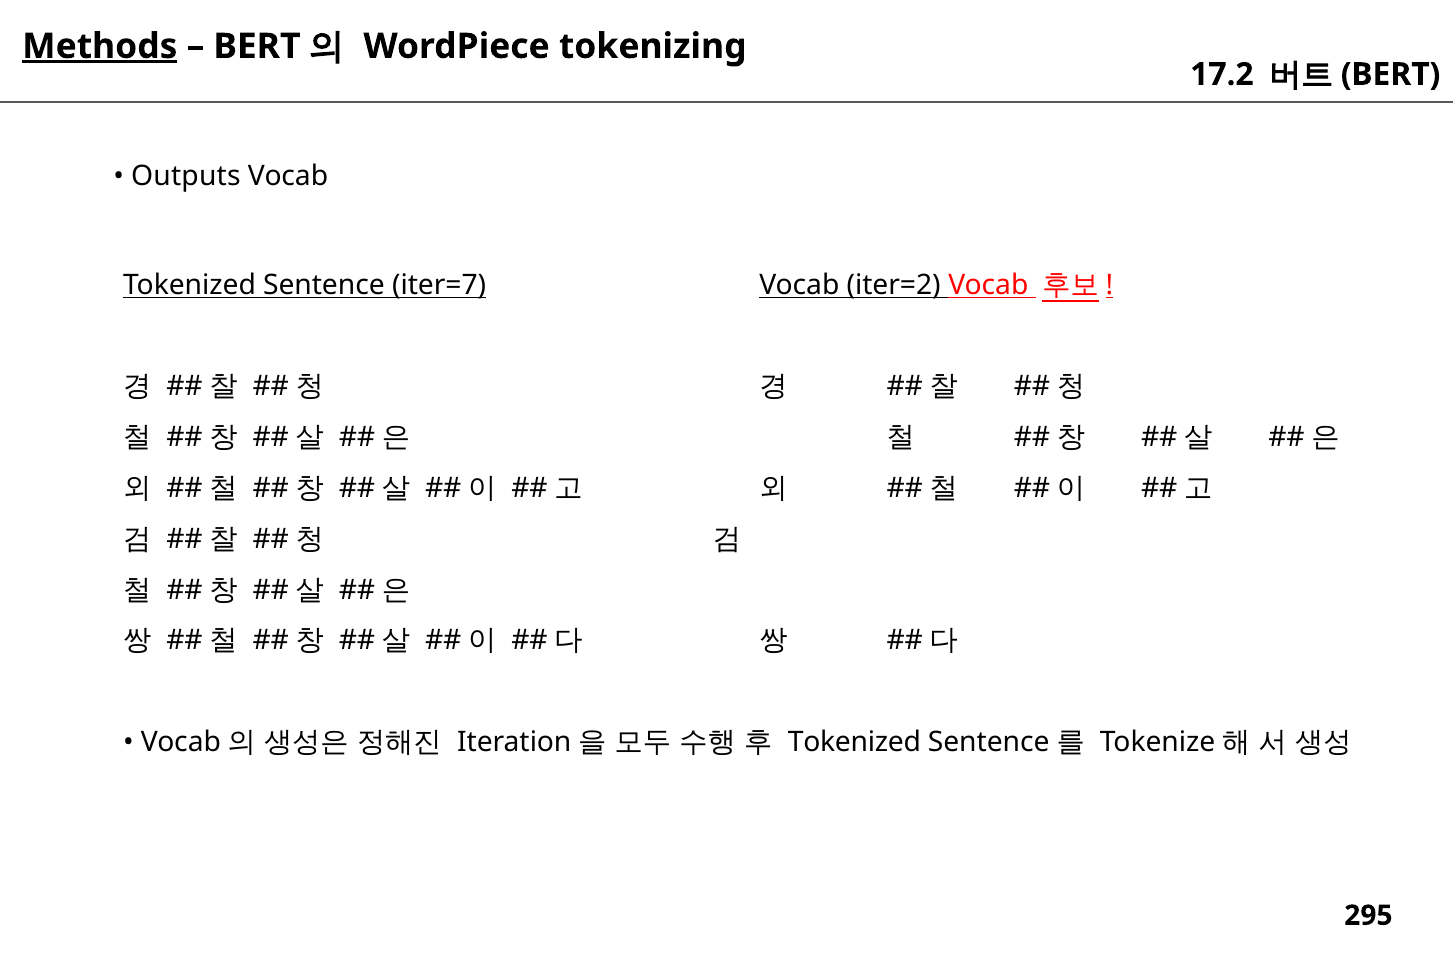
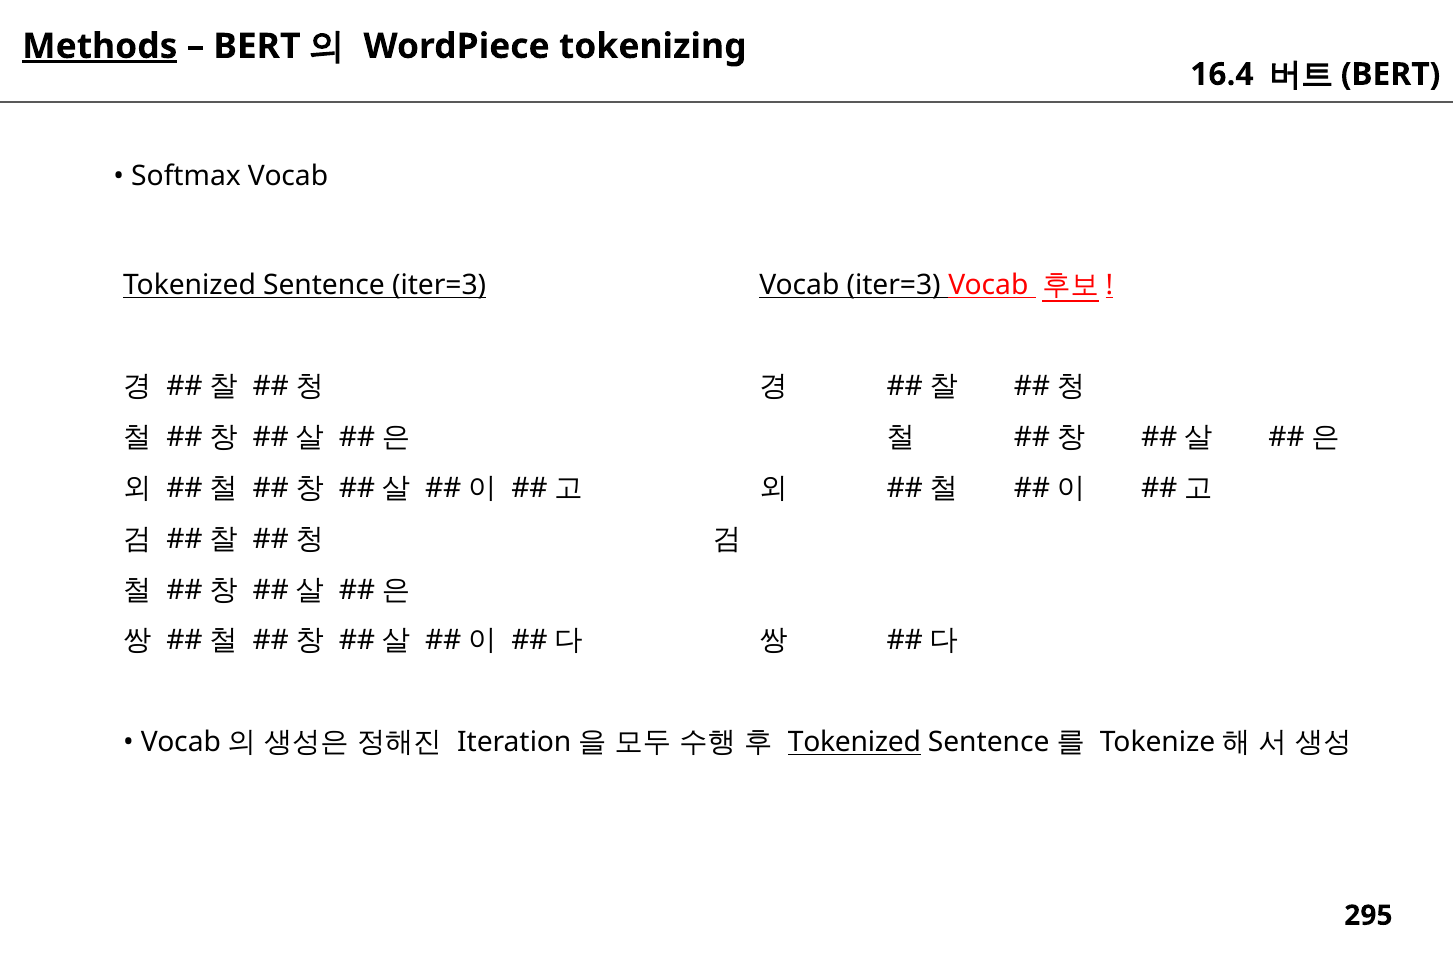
17.2: 17.2 -> 16.4
Outputs: Outputs -> Softmax
Sentence iter=7: iter=7 -> iter=3
Vocab iter=2: iter=2 -> iter=3
Tokenized at (854, 743) underline: none -> present
